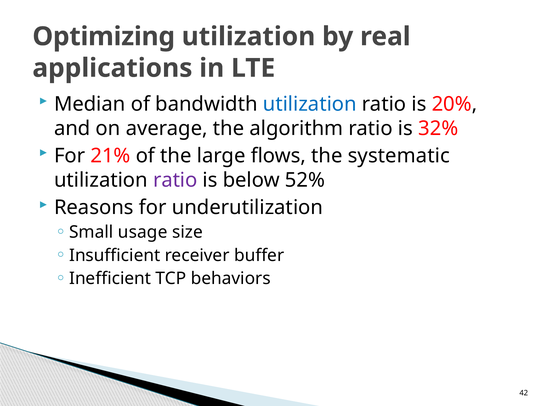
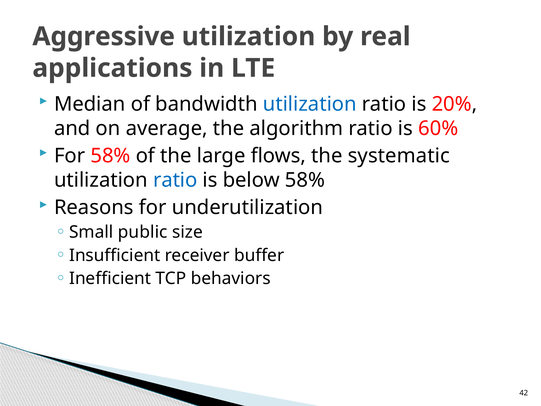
Optimizing: Optimizing -> Aggressive
32%: 32% -> 60%
For 21%: 21% -> 58%
ratio at (175, 180) colour: purple -> blue
below 52%: 52% -> 58%
usage: usage -> public
